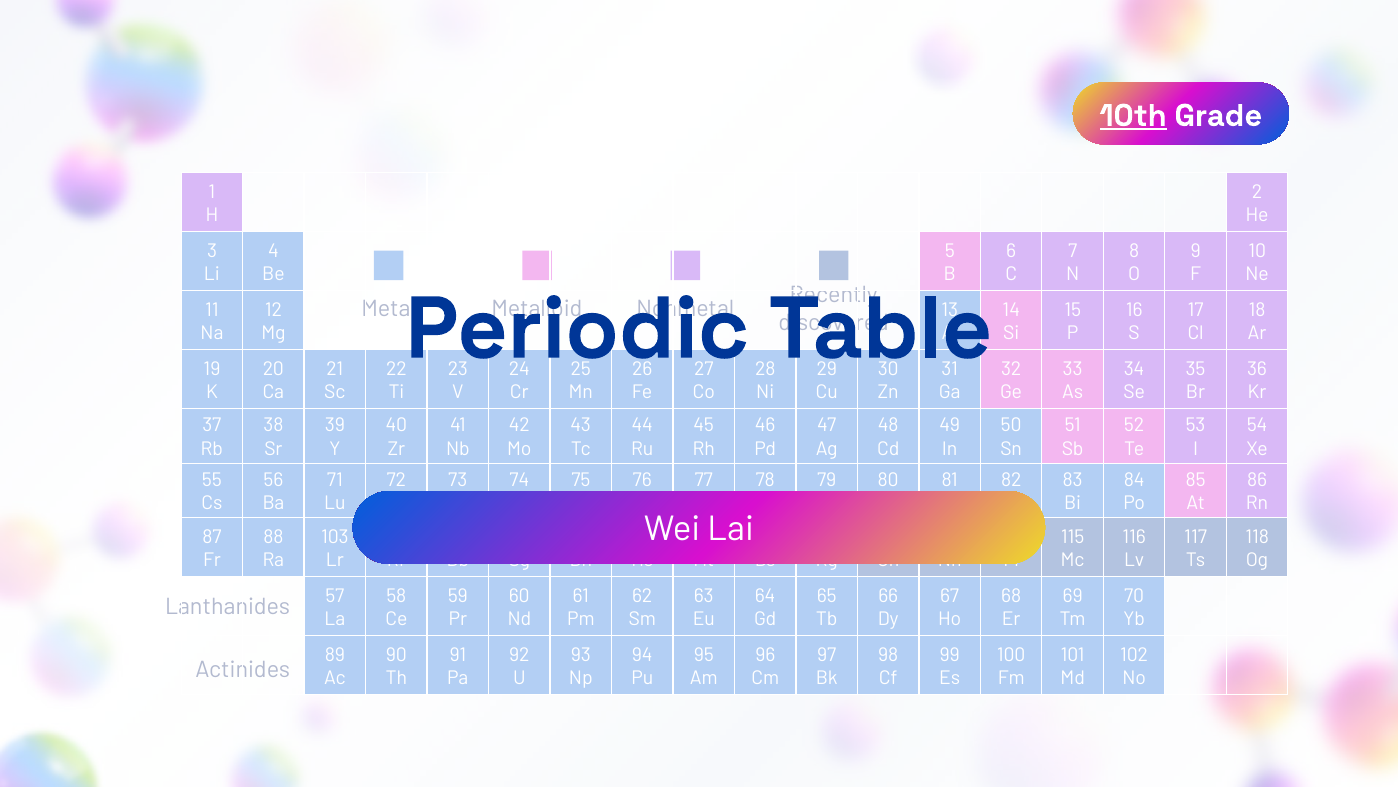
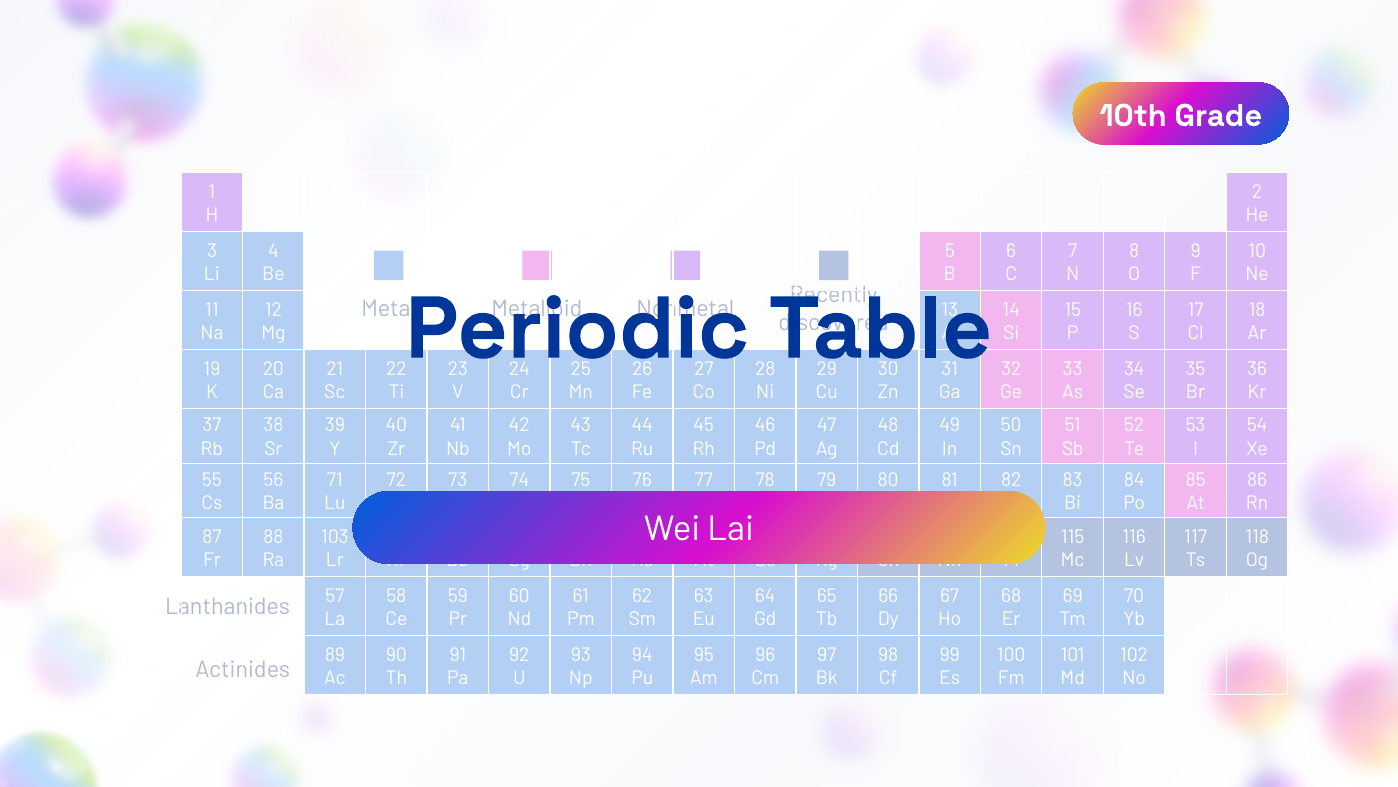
10th underline: present -> none
